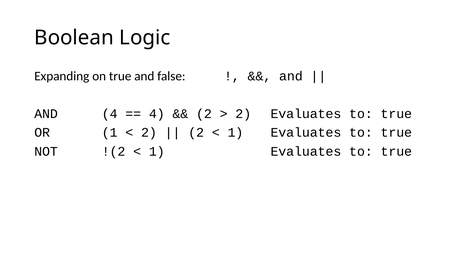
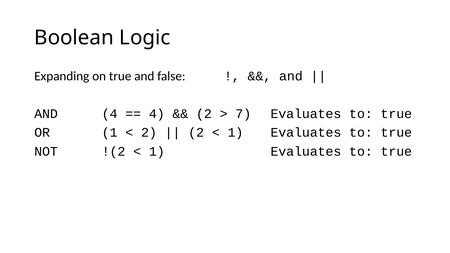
2 at (243, 114): 2 -> 7
